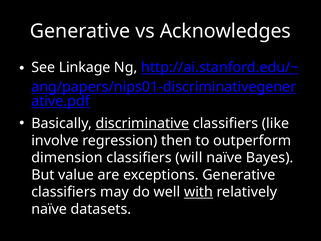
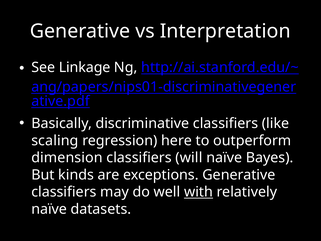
Acknowledges: Acknowledges -> Interpretation
discriminative underline: present -> none
involve: involve -> scaling
then: then -> here
value: value -> kinds
